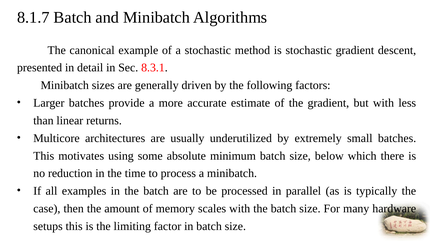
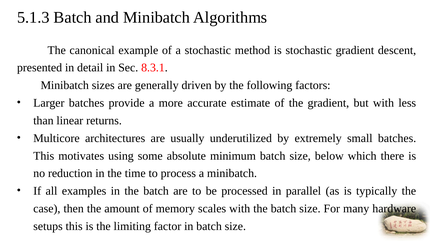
8.1.7: 8.1.7 -> 5.1.3
